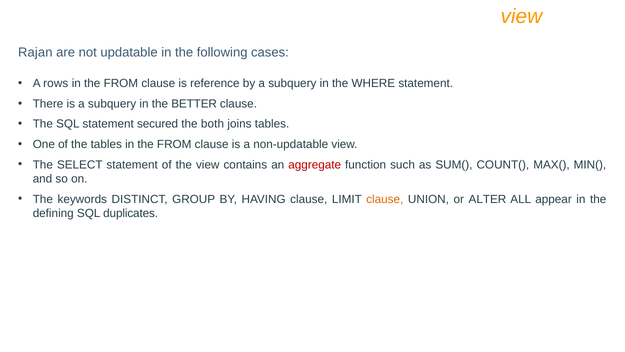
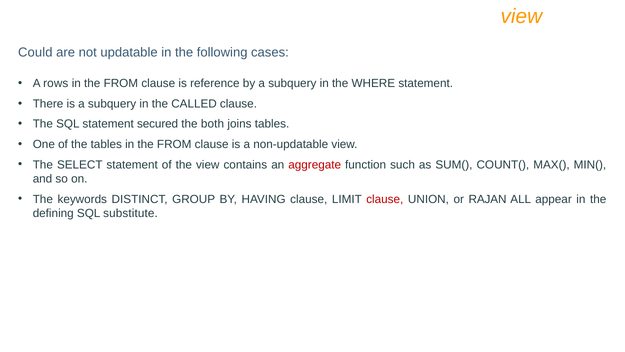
Rajan: Rajan -> Could
BETTER: BETTER -> CALLED
clause at (385, 199) colour: orange -> red
ALTER: ALTER -> RAJAN
duplicates: duplicates -> substitute
